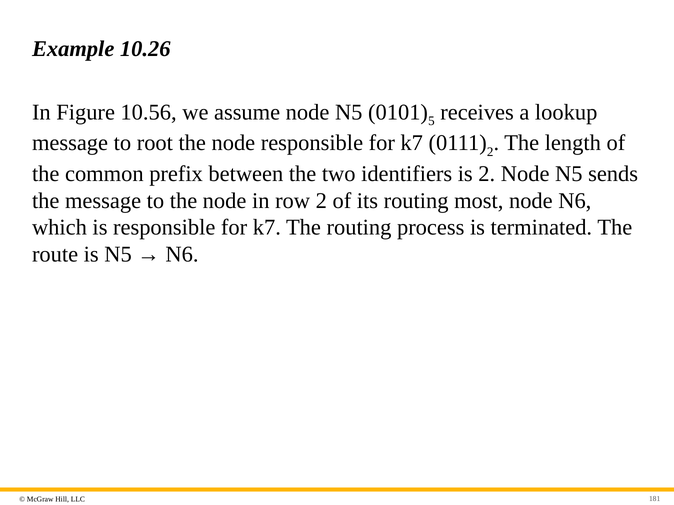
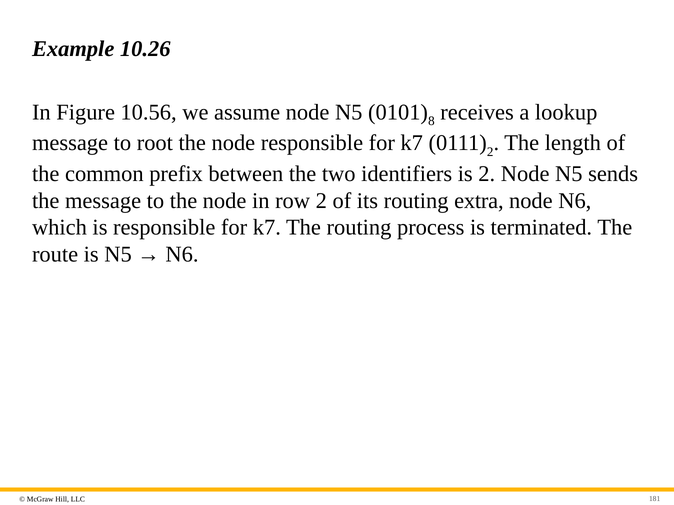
5: 5 -> 8
most: most -> extra
